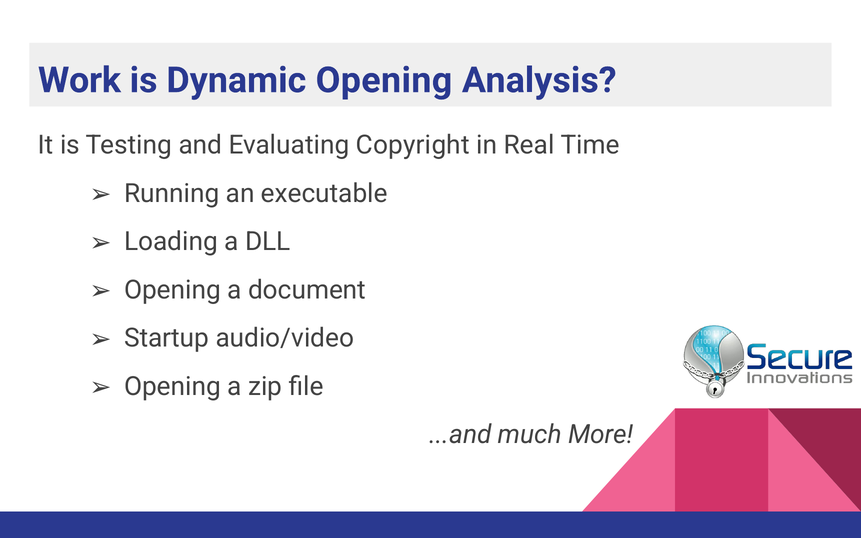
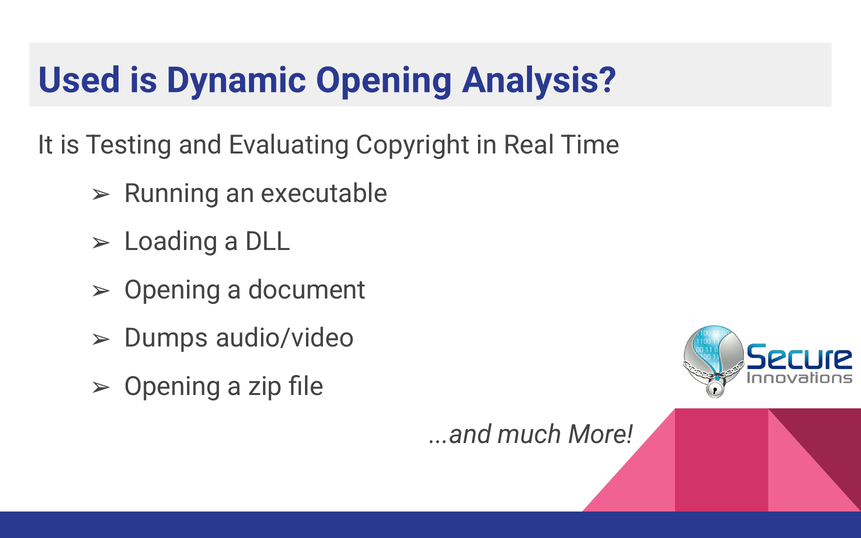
Work: Work -> Used
Startup: Startup -> Dumps
